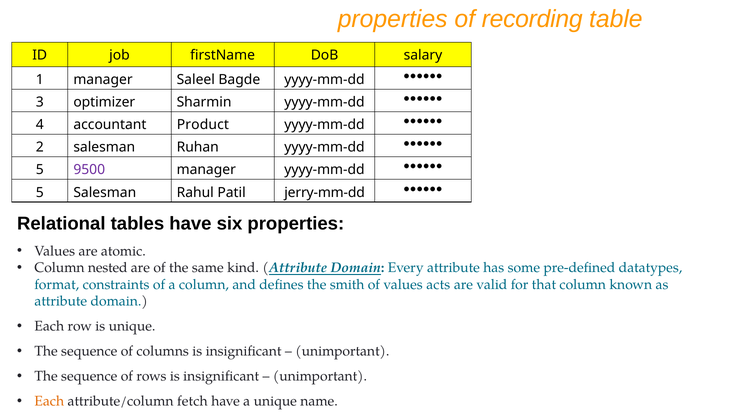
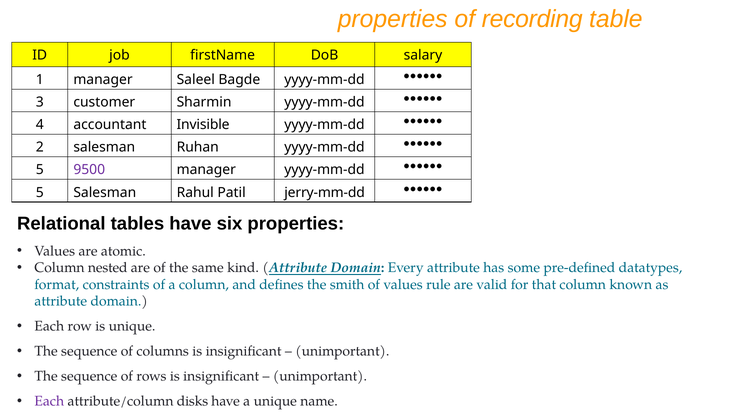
optimizer: optimizer -> customer
Product: Product -> Invisible
acts: acts -> rule
Each at (49, 401) colour: orange -> purple
fetch: fetch -> disks
